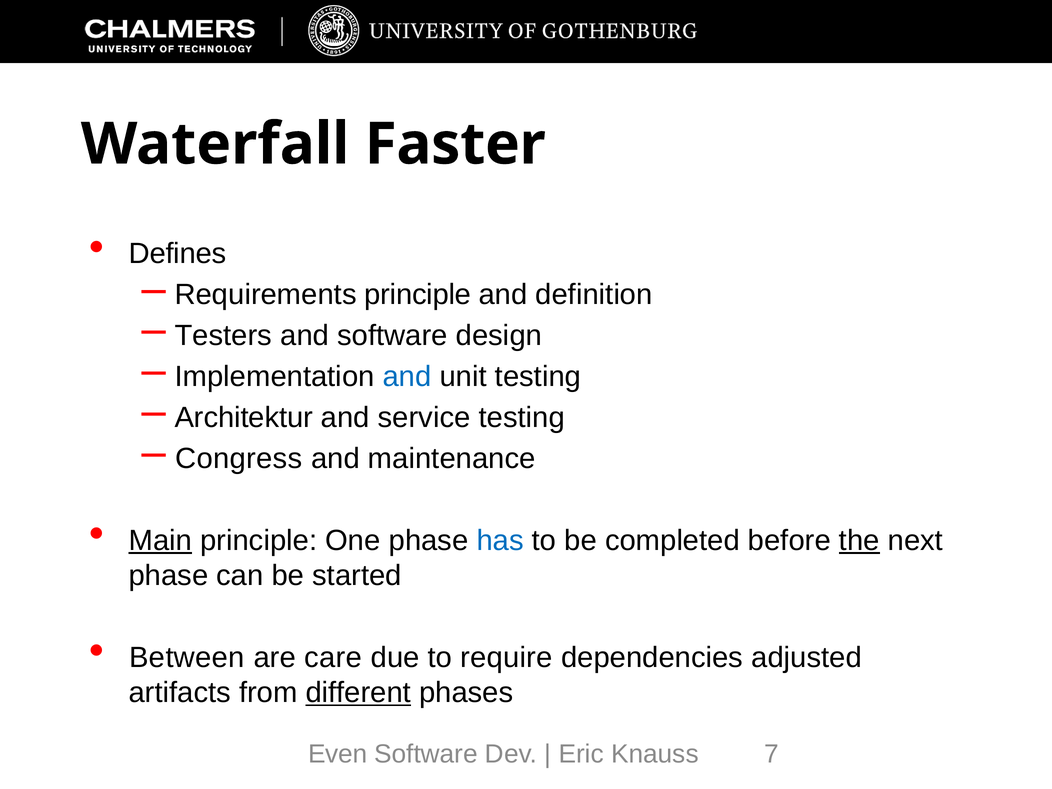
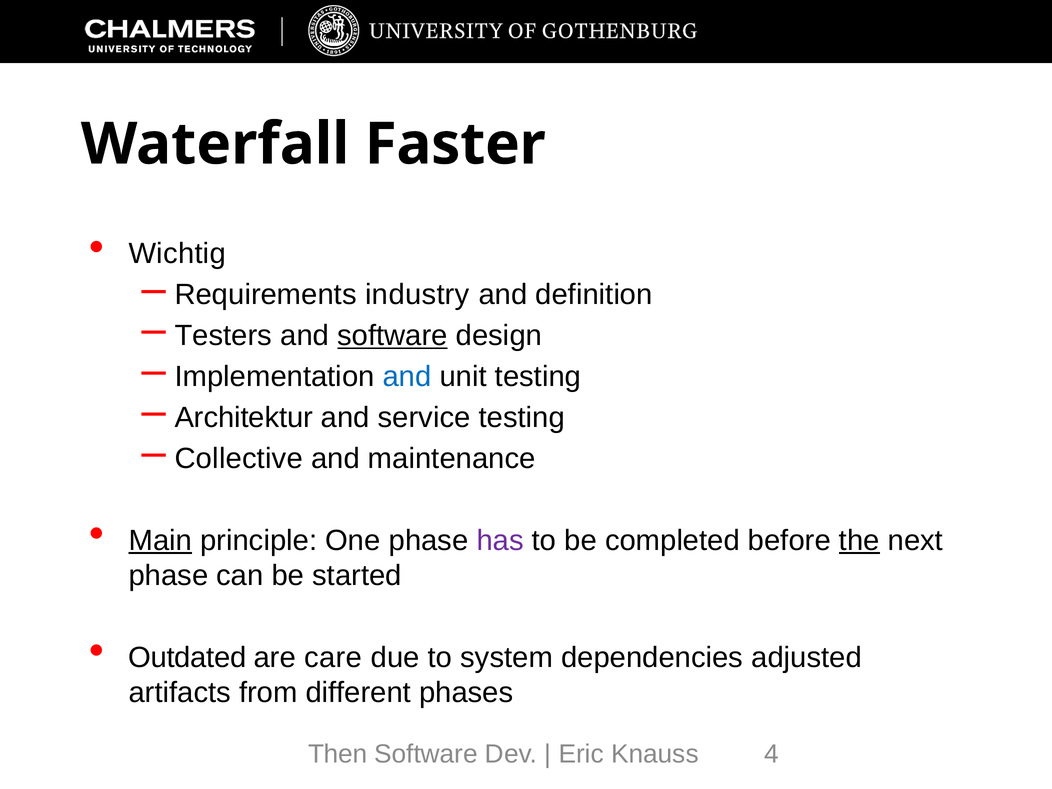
Defines: Defines -> Wichtig
Requirements principle: principle -> industry
software at (393, 336) underline: none -> present
Congress: Congress -> Collective
has colour: blue -> purple
Between: Between -> Outdated
require: require -> system
different underline: present -> none
Even: Even -> Then
7: 7 -> 4
